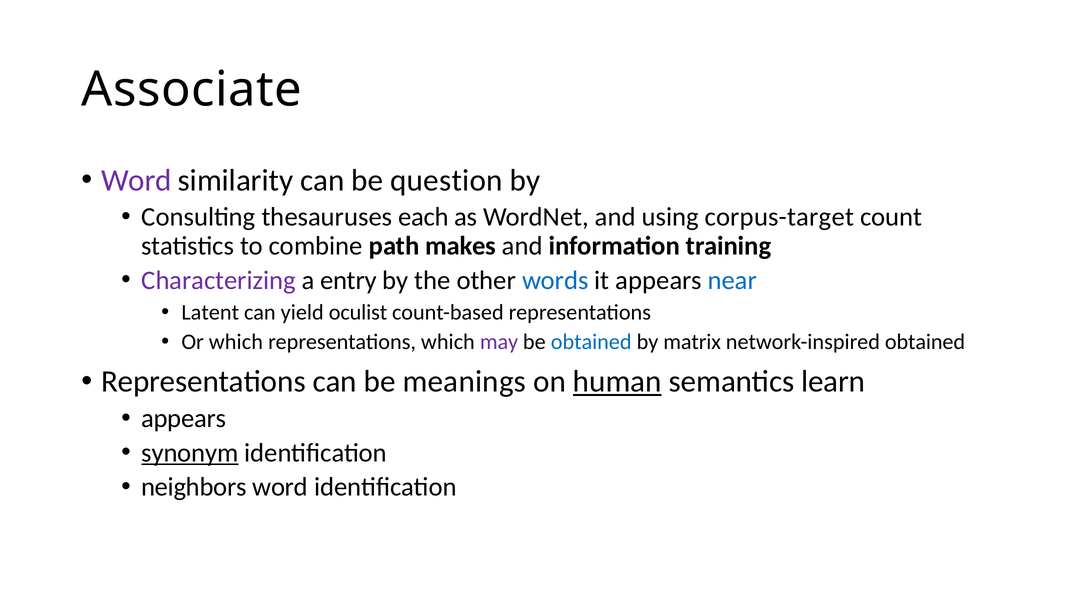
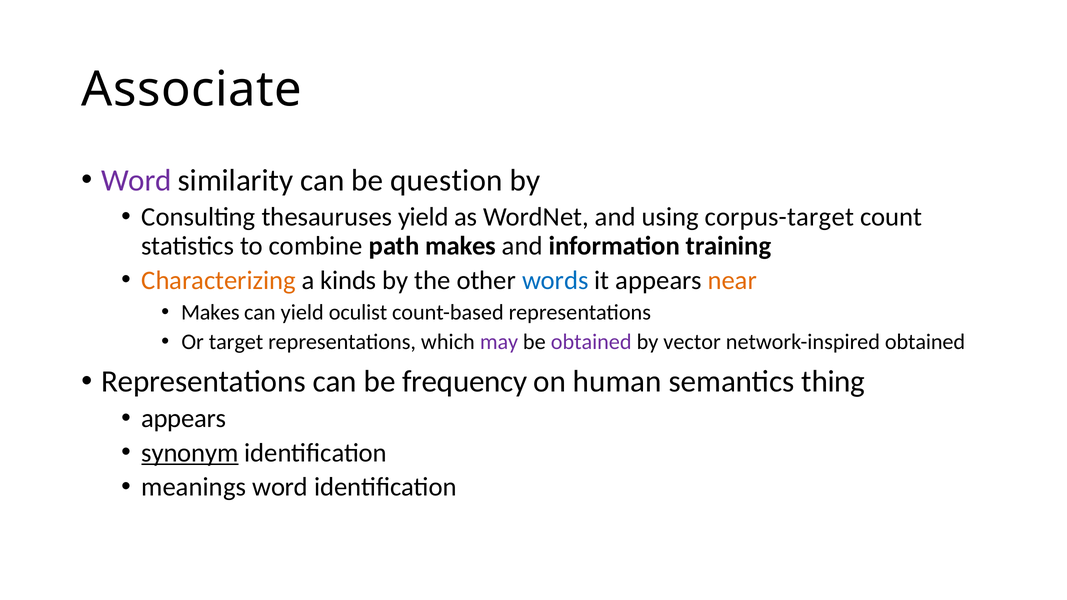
thesauruses each: each -> yield
Characterizing colour: purple -> orange
entry: entry -> kinds
near colour: blue -> orange
Latent at (210, 312): Latent -> Makes
Or which: which -> target
obtained at (591, 342) colour: blue -> purple
matrix: matrix -> vector
meanings: meanings -> frequency
human underline: present -> none
learn: learn -> thing
neighbors: neighbors -> meanings
